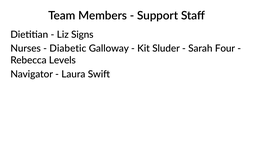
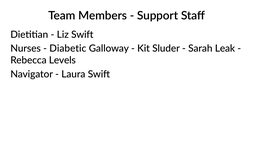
Liz Signs: Signs -> Swift
Four: Four -> Leak
